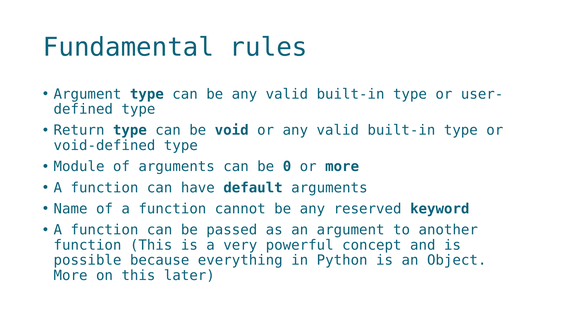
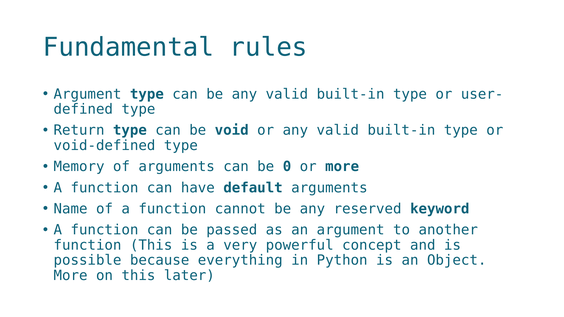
Module: Module -> Memory
